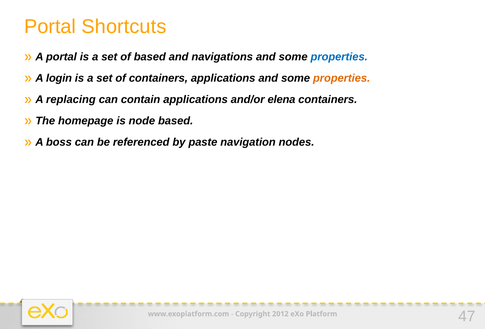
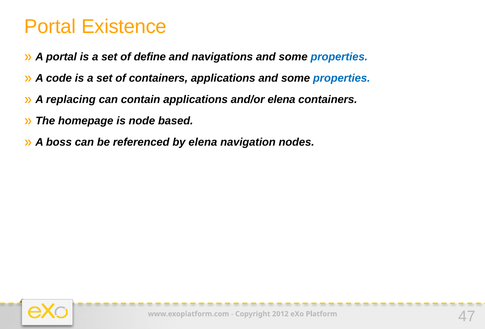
Shortcuts: Shortcuts -> Existence
of based: based -> define
login: login -> code
properties at (342, 78) colour: orange -> blue
by paste: paste -> elena
